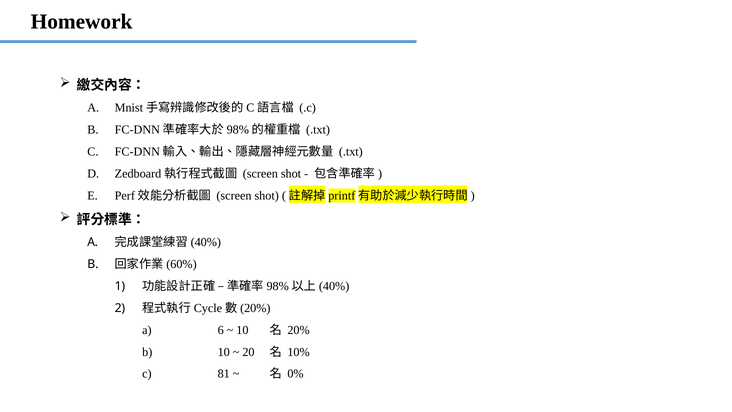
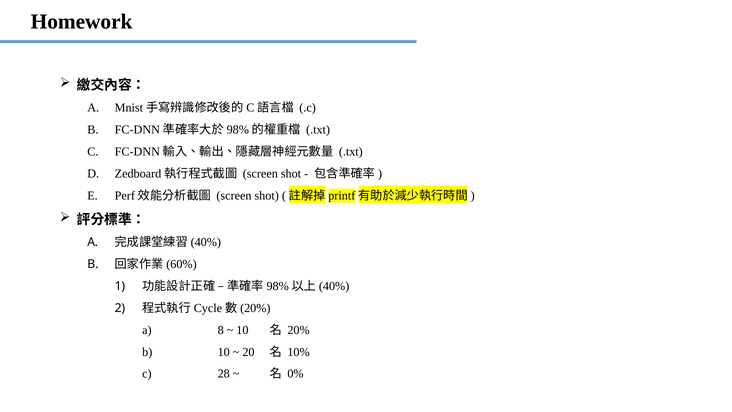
6: 6 -> 8
81: 81 -> 28
